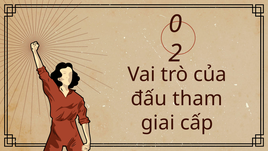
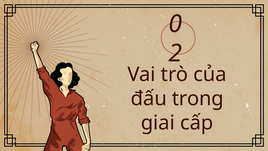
tham: tham -> trong
